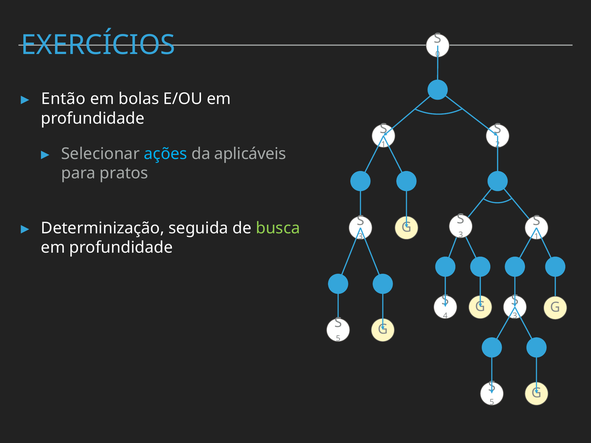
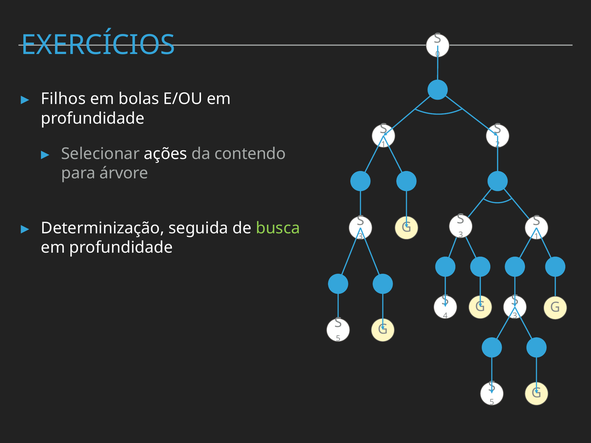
Então: Então -> Filhos
ações colour: light blue -> white
aplicáveis: aplicáveis -> contendo
pratos: pratos -> árvore
